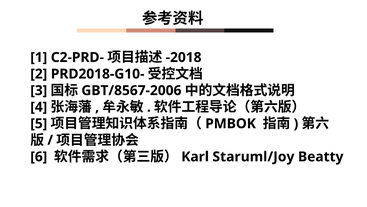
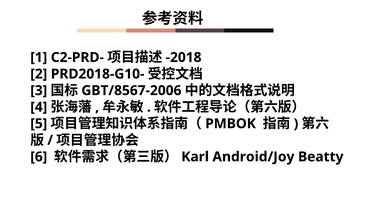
Staruml/Joy: Staruml/Joy -> Android/Joy
